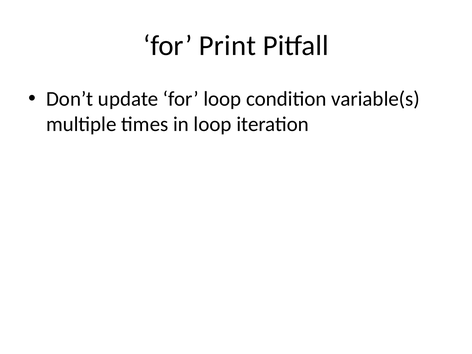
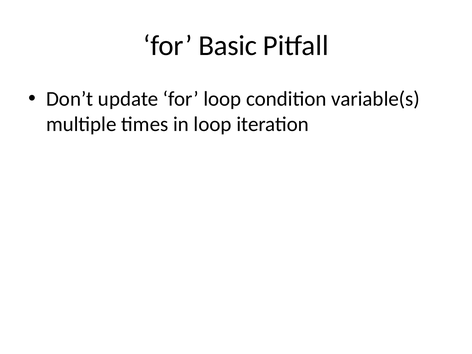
Print: Print -> Basic
